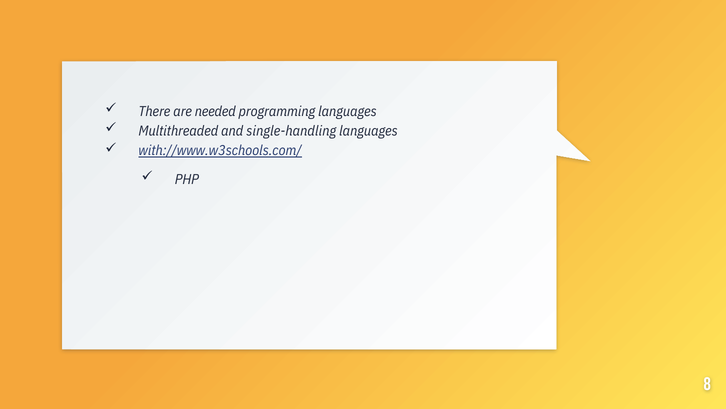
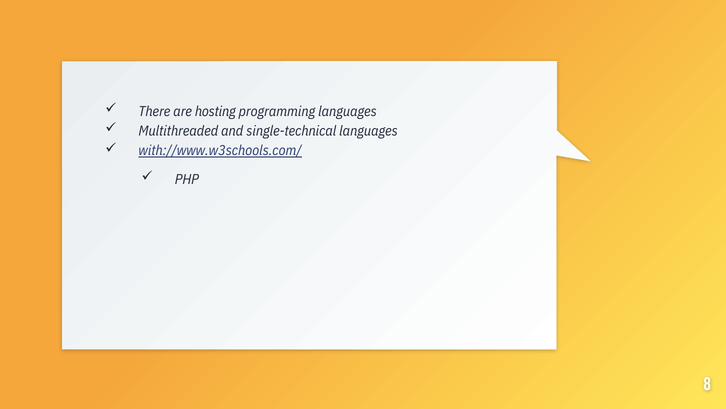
needed: needed -> hosting
single-handling: single-handling -> single-technical
